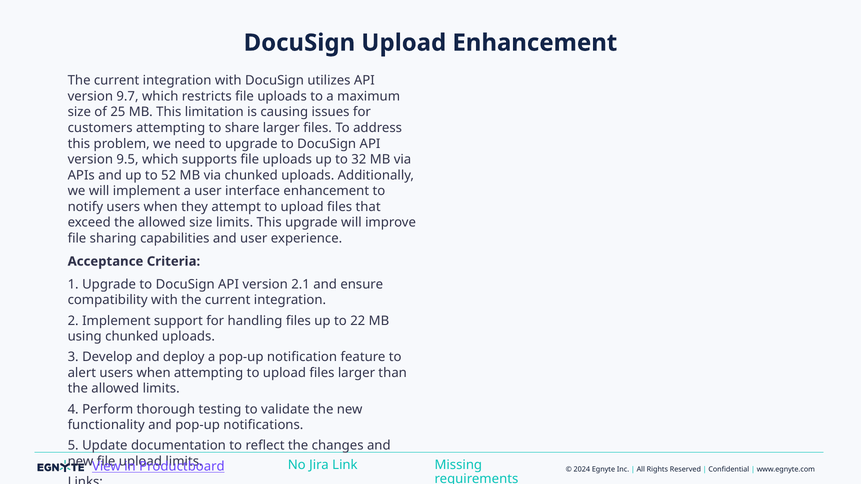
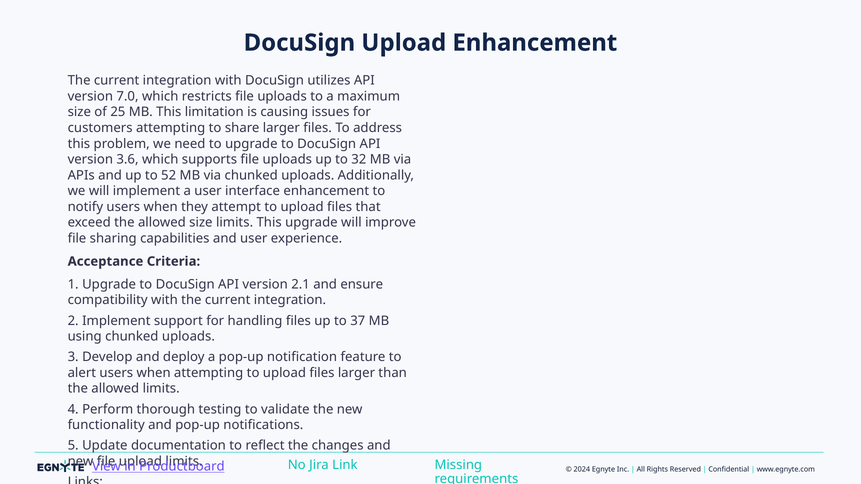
9.7: 9.7 -> 7.0
9.5: 9.5 -> 3.6
22: 22 -> 37
